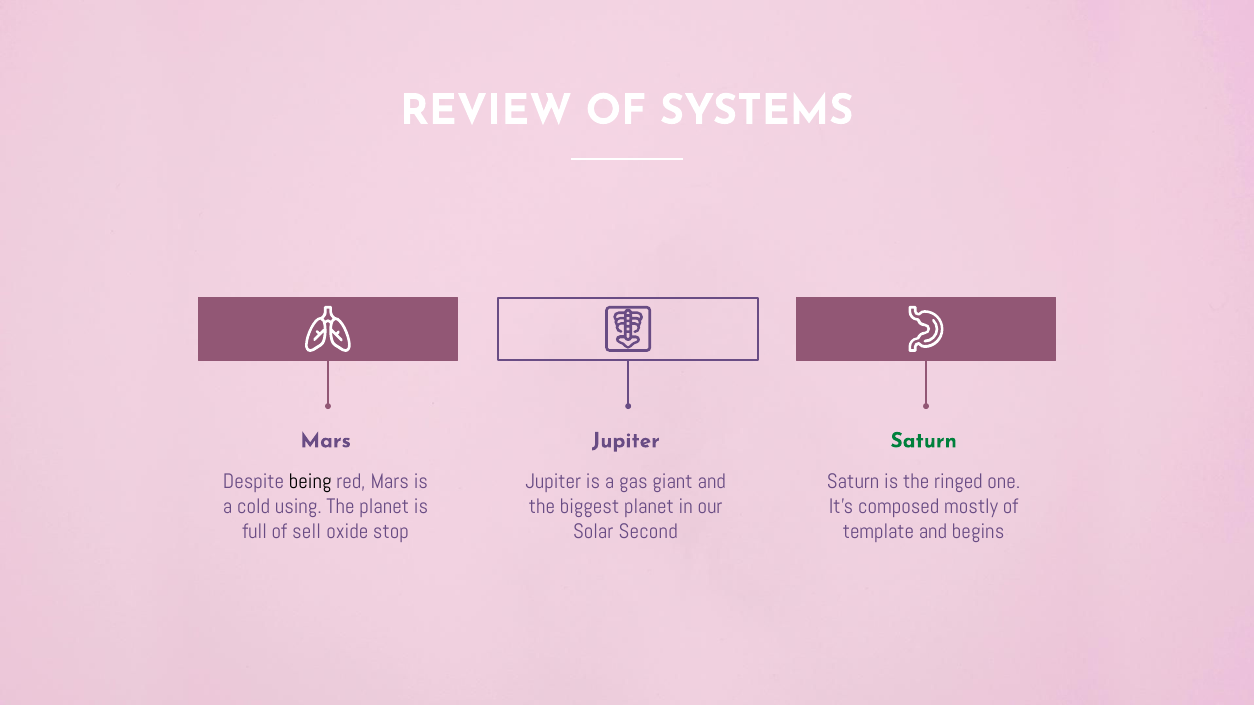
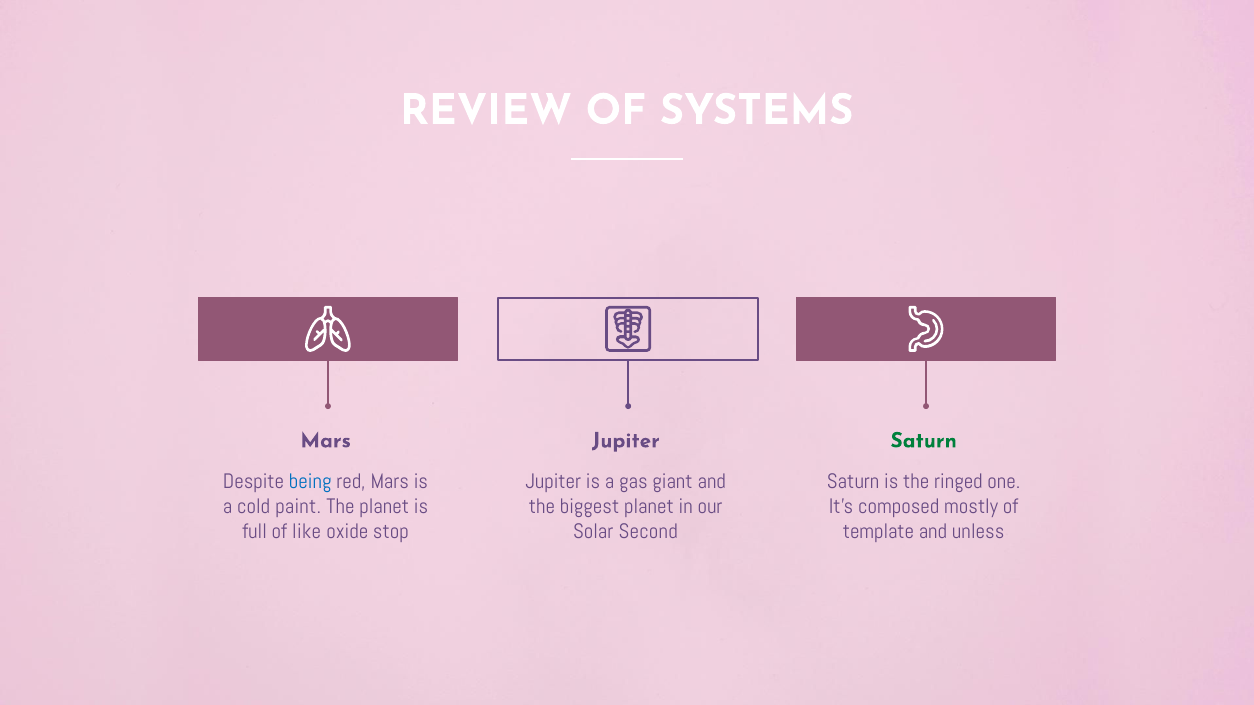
being colour: black -> blue
using: using -> paint
sell: sell -> like
begins: begins -> unless
